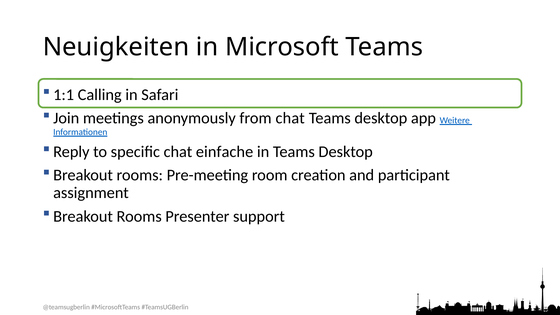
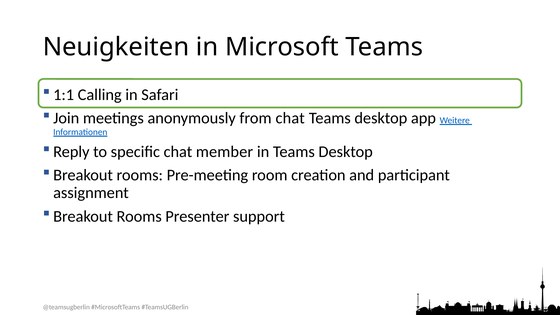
einfache: einfache -> member
